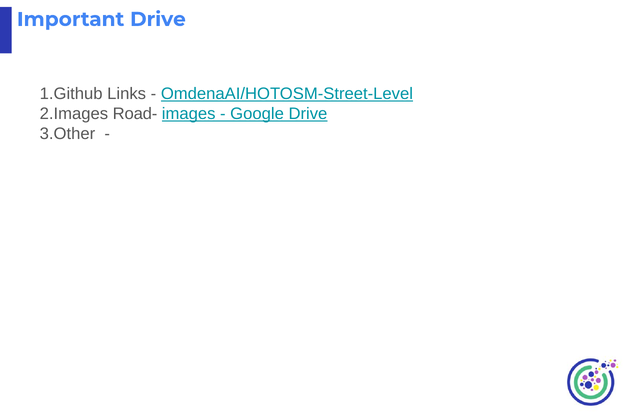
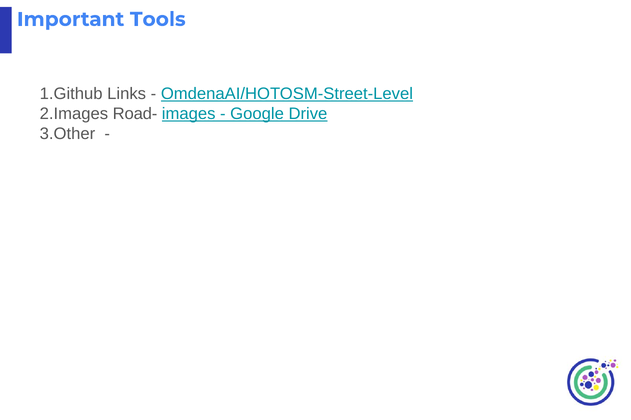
Important Drive: Drive -> Tools
